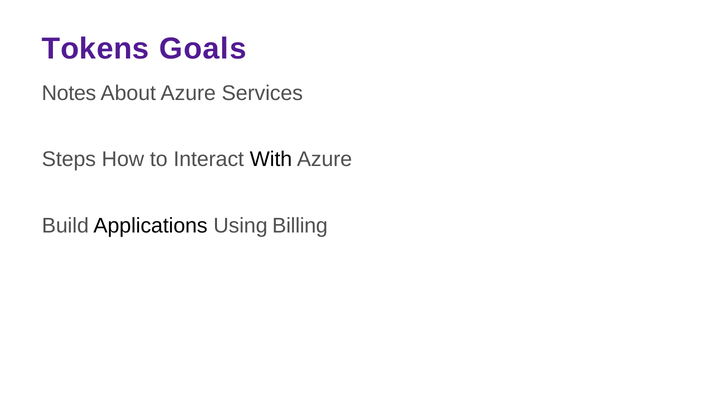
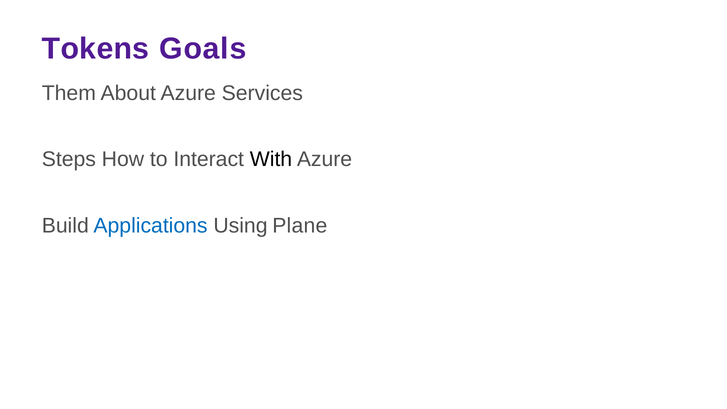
Notes: Notes -> Them
Applications colour: black -> blue
Billing: Billing -> Plane
